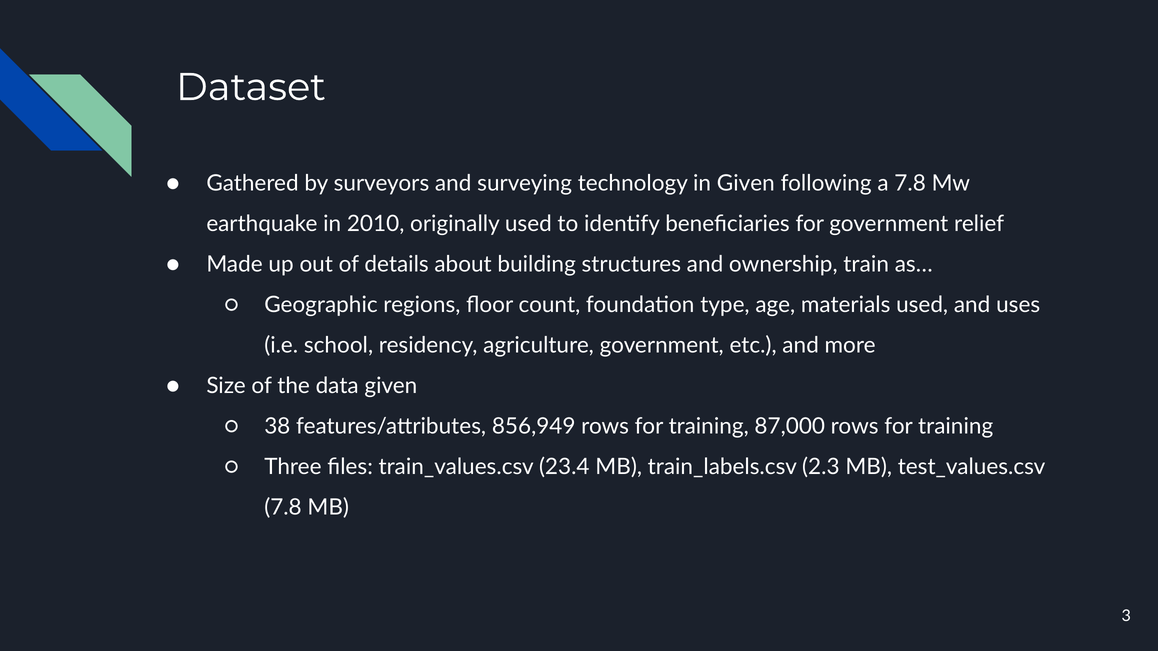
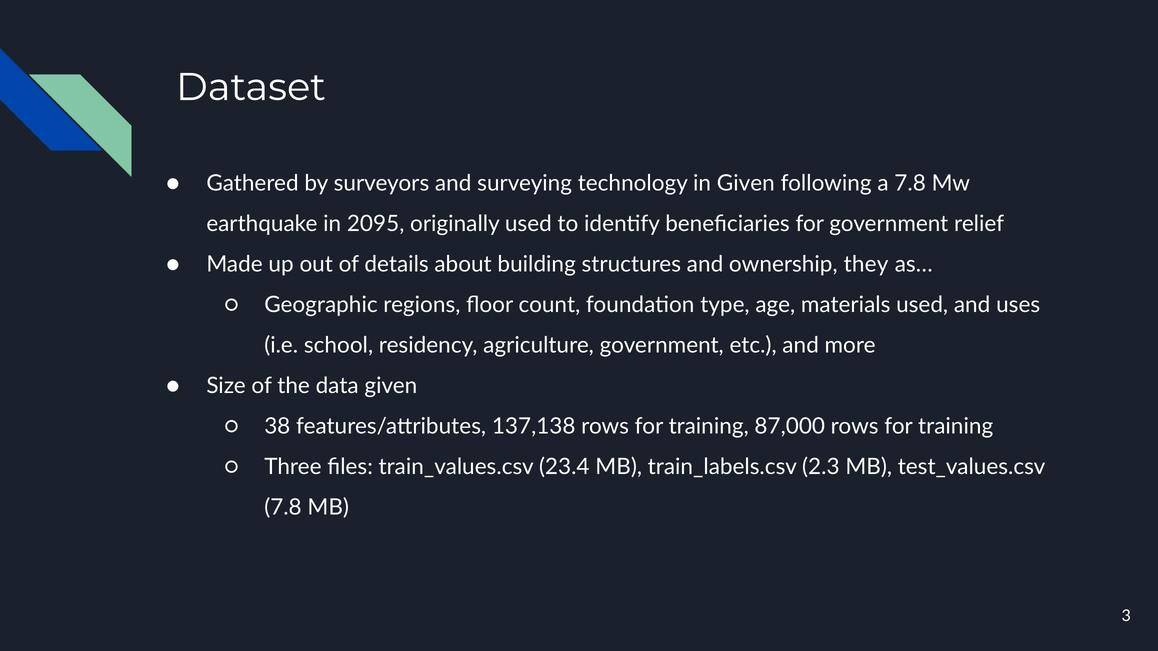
2010: 2010 -> 2095
train: train -> they
856,949: 856,949 -> 137,138
